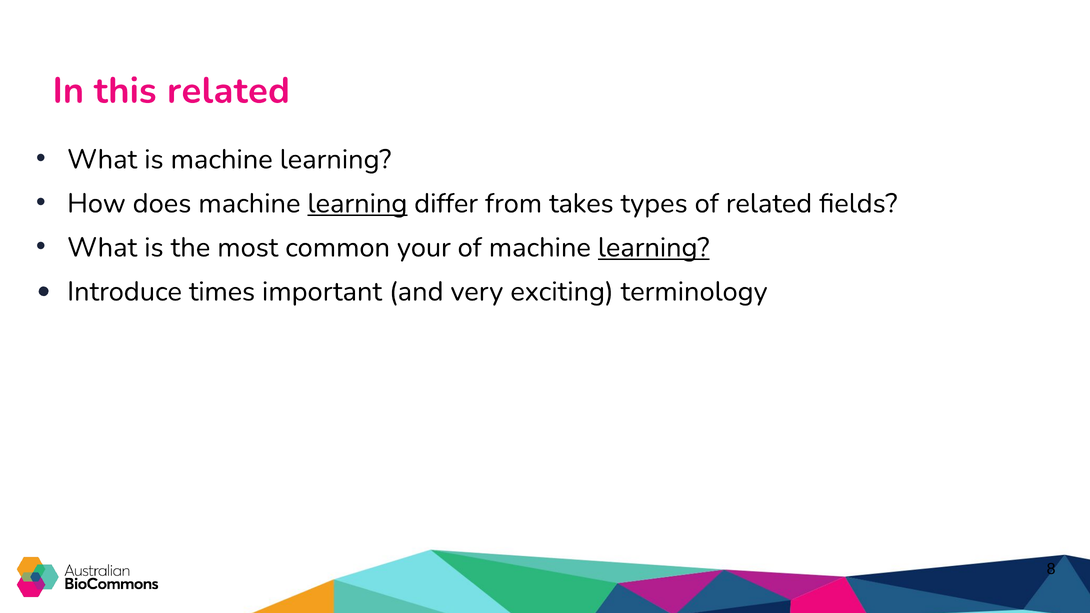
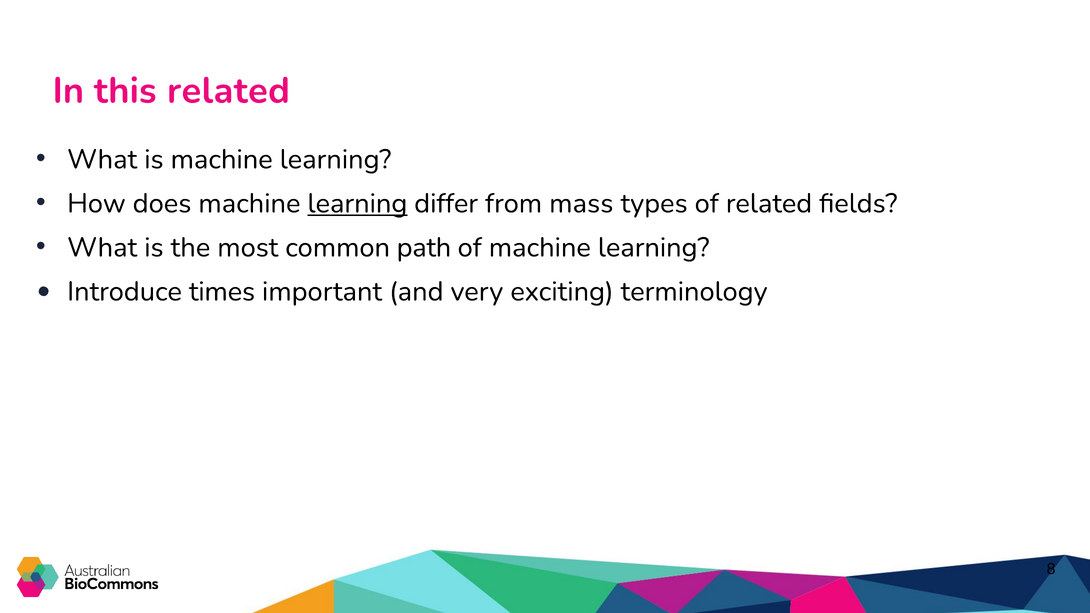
takes: takes -> mass
your: your -> path
learning at (654, 247) underline: present -> none
